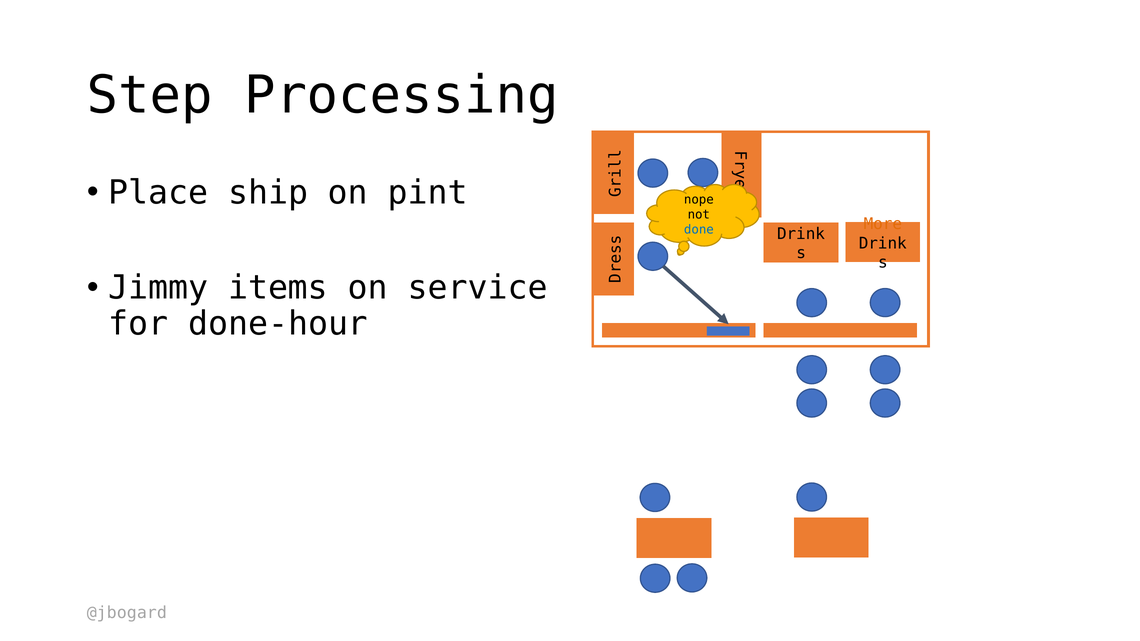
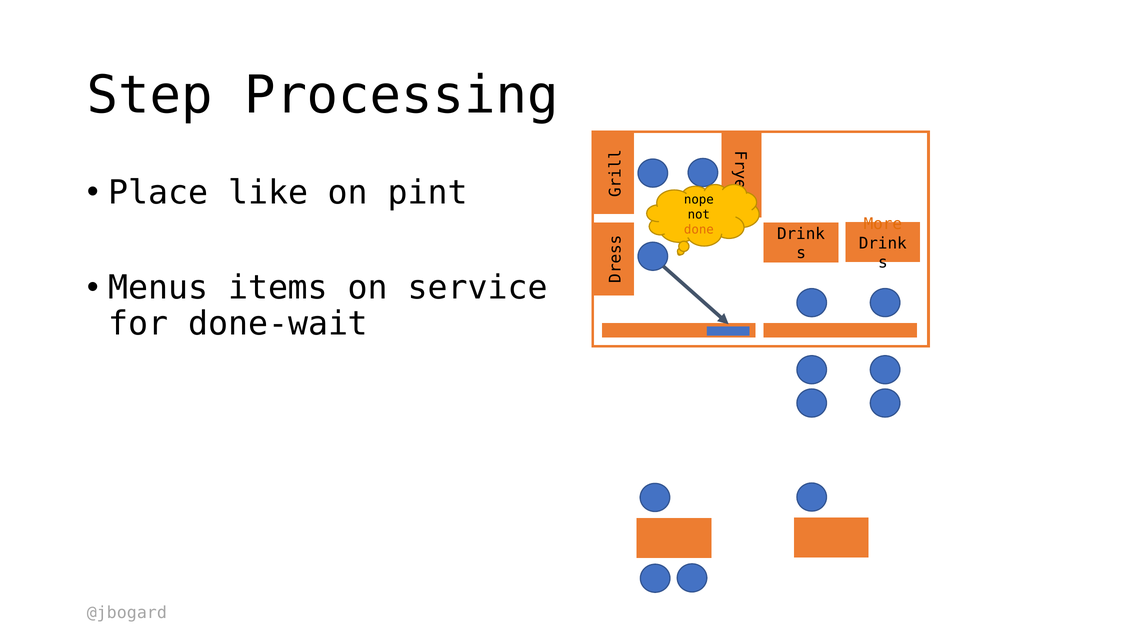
ship: ship -> like
done colour: blue -> orange
Jimmy: Jimmy -> Menus
done-hour: done-hour -> done-wait
